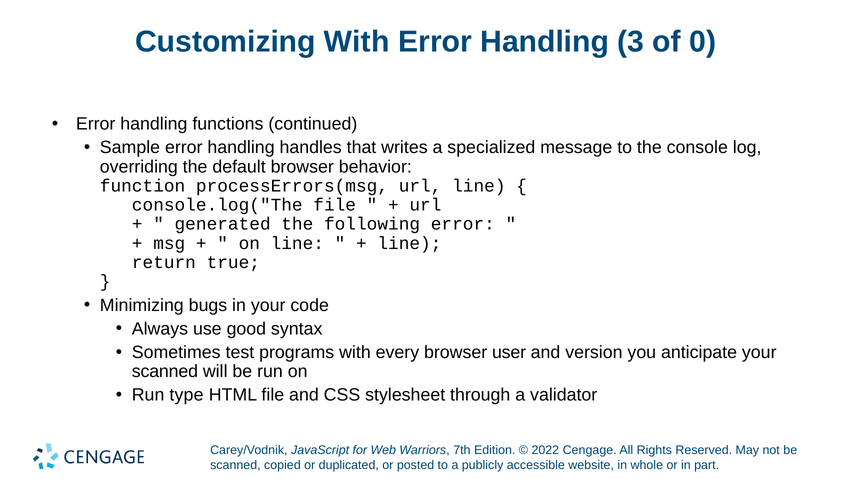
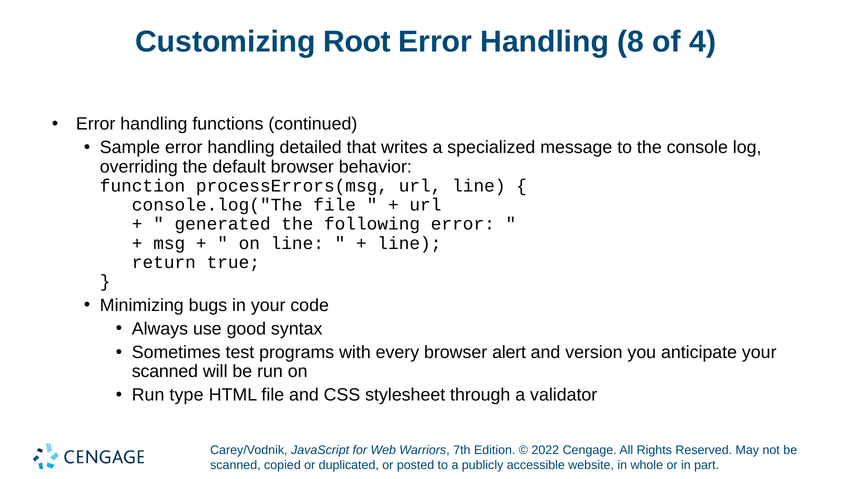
Customizing With: With -> Root
3: 3 -> 8
0: 0 -> 4
handles: handles -> detailed
user: user -> alert
